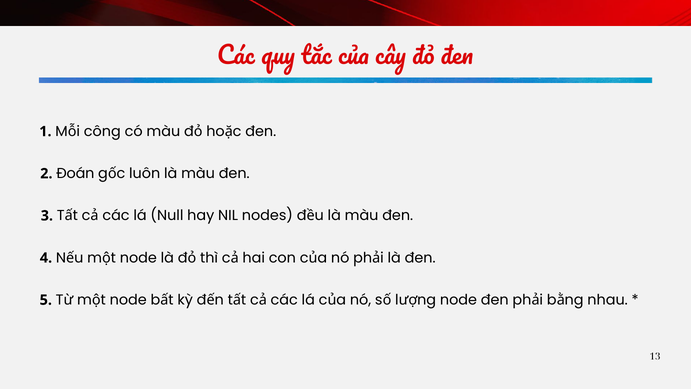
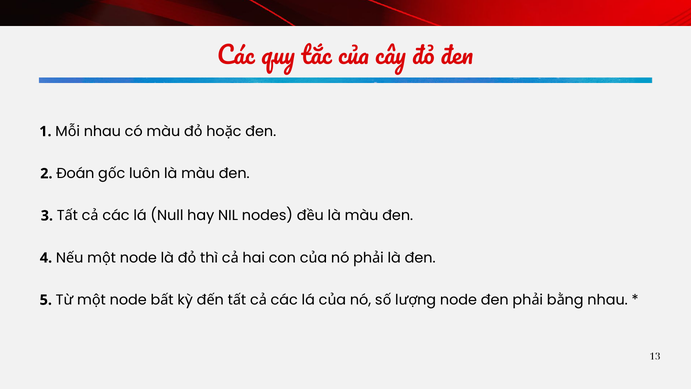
công at (102, 131): công -> nhau
